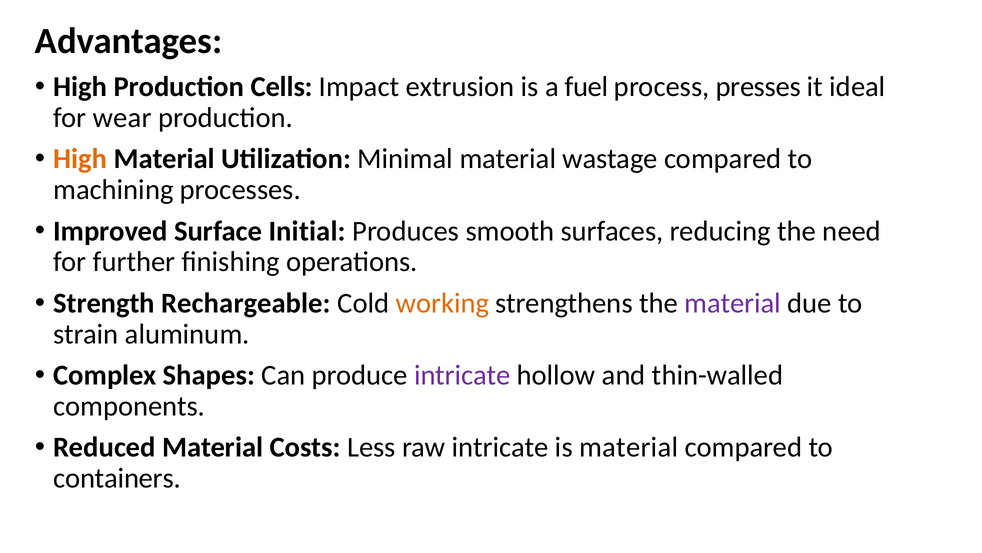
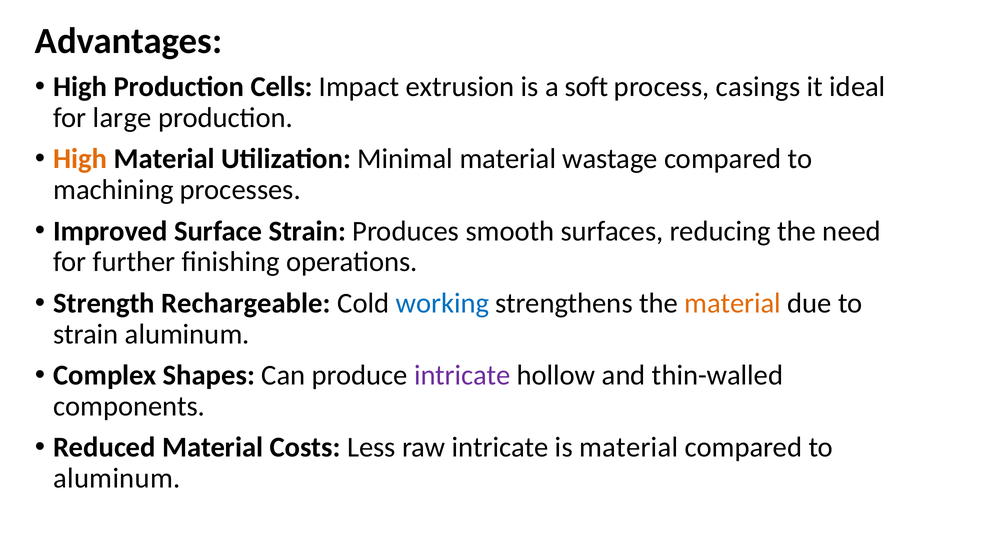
fuel: fuel -> soft
presses: presses -> casings
wear: wear -> large
Surface Initial: Initial -> Strain
working colour: orange -> blue
material at (733, 303) colour: purple -> orange
containers at (117, 478): containers -> aluminum
